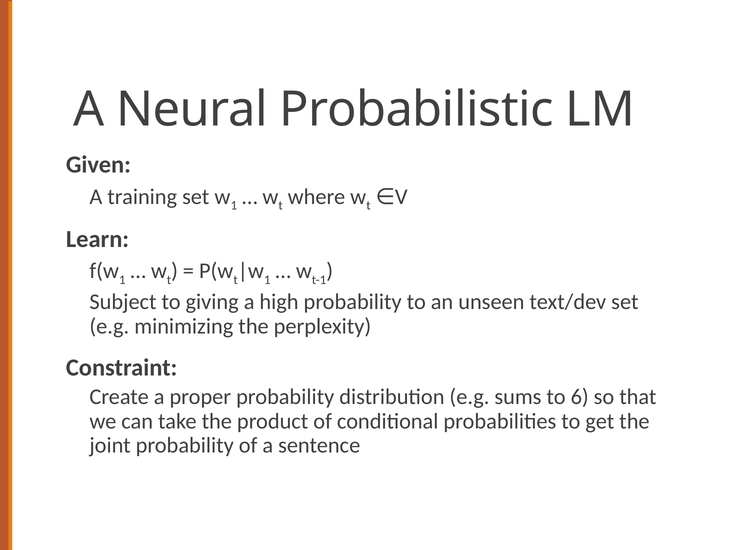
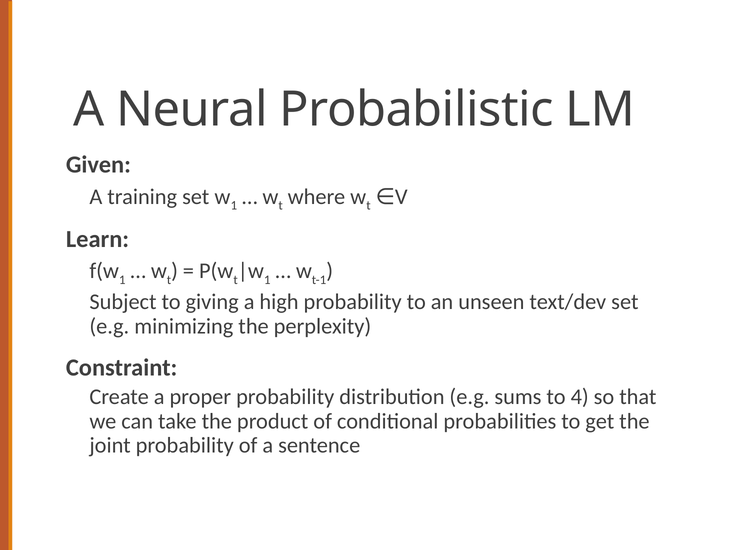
6: 6 -> 4
